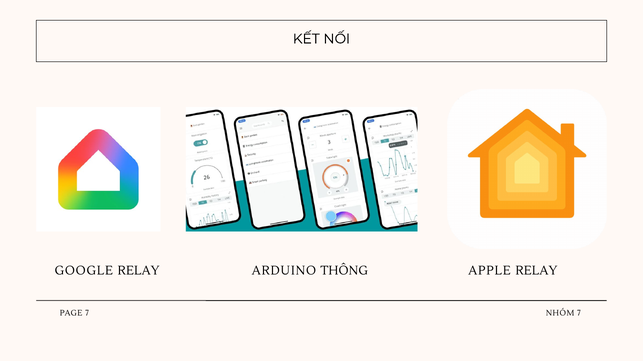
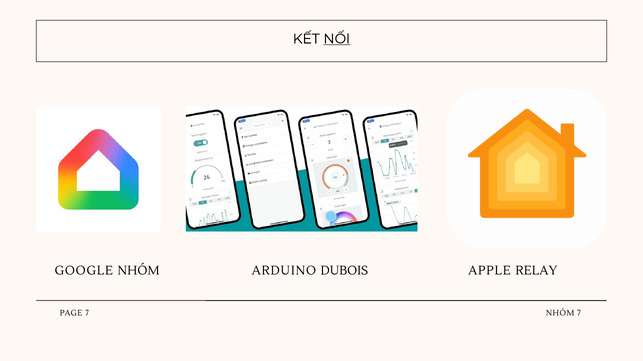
NỐI underline: none -> present
GOOGLE RELAY: RELAY -> NHÓM
THÔNG: THÔNG -> DUBOIS
